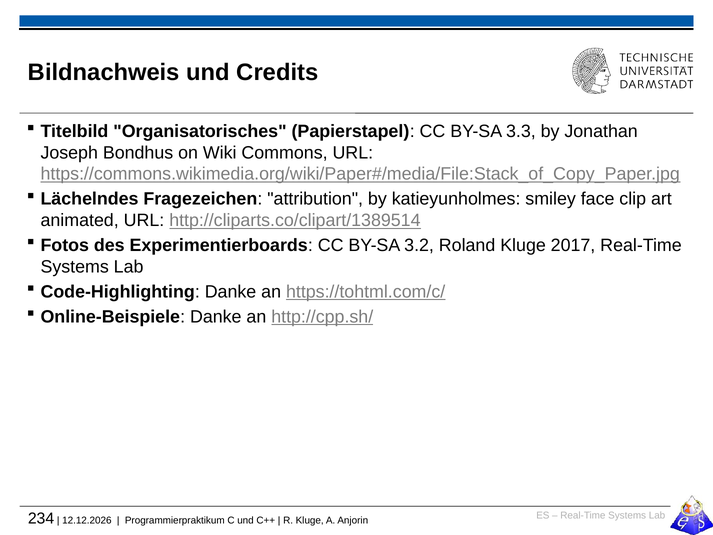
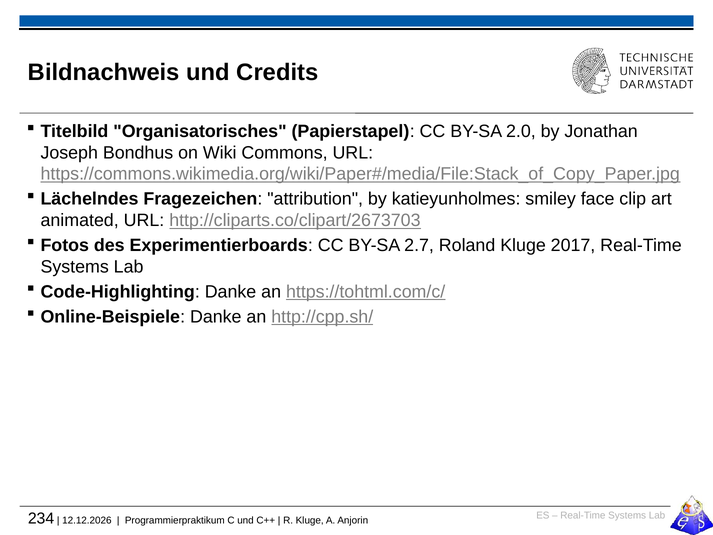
3.3: 3.3 -> 2.0
http://cliparts.co/clipart/1389514: http://cliparts.co/clipart/1389514 -> http://cliparts.co/clipart/2673703
3.2: 3.2 -> 2.7
